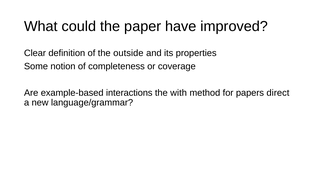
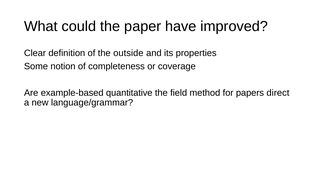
interactions: interactions -> quantitative
with: with -> field
